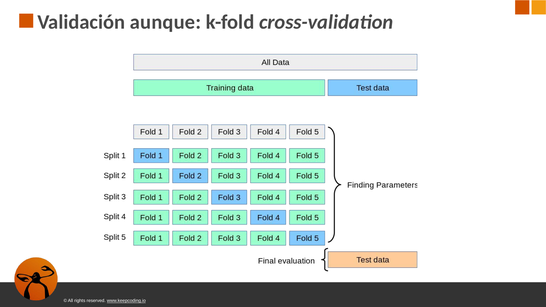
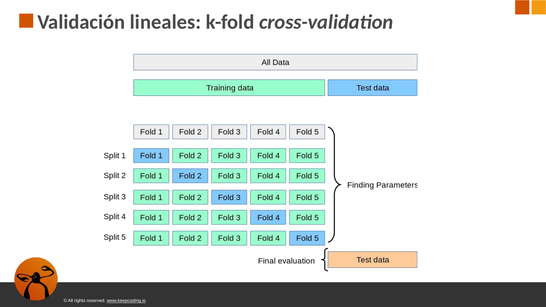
aunque: aunque -> lineales
